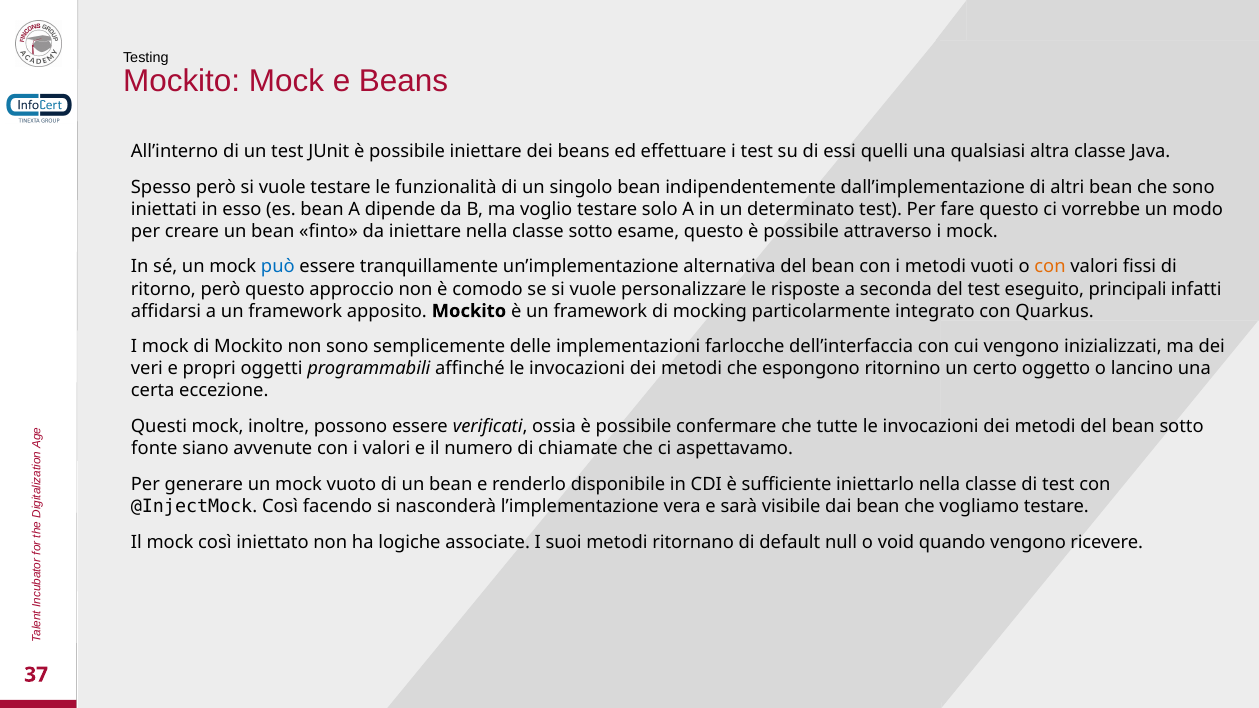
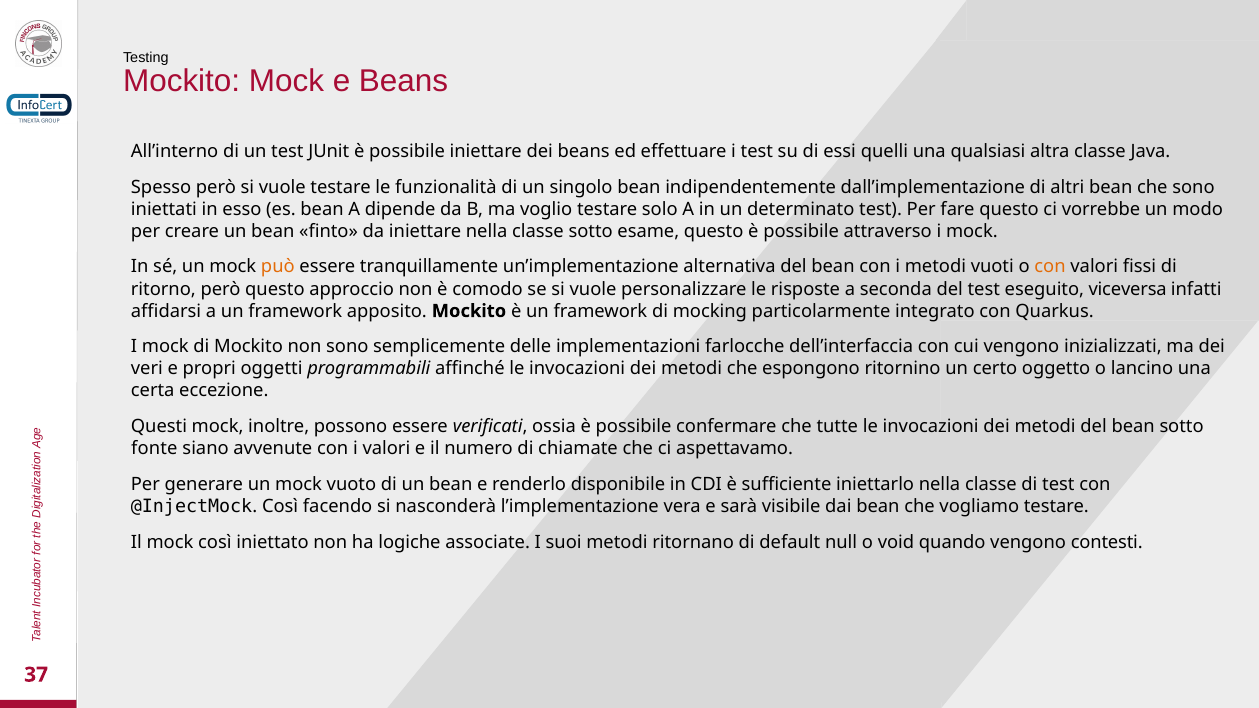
può colour: blue -> orange
principali: principali -> viceversa
ricevere: ricevere -> contesti
